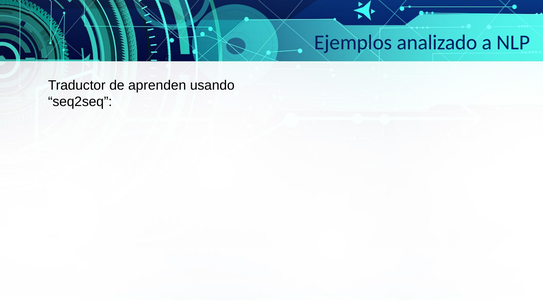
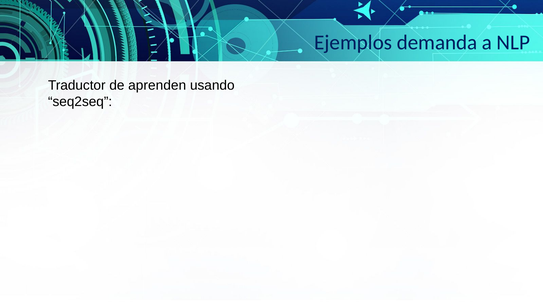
analizado: analizado -> demanda
